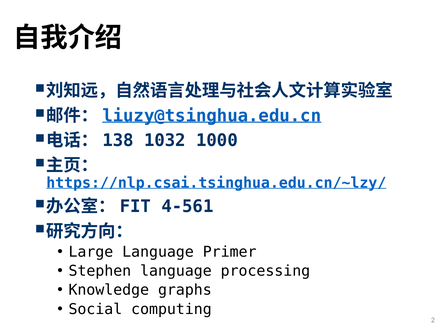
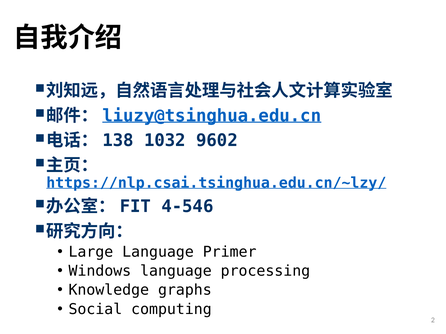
1000: 1000 -> 9602
4-561: 4-561 -> 4-546
Stephen: Stephen -> Windows
